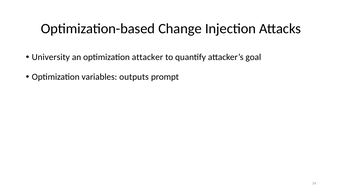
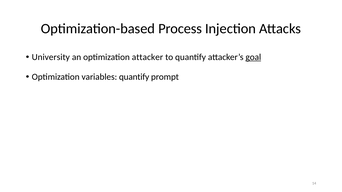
Change: Change -> Process
goal underline: none -> present
variables outputs: outputs -> quantify
